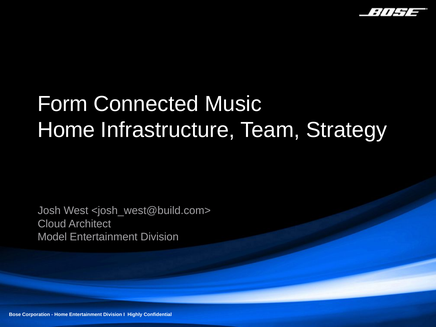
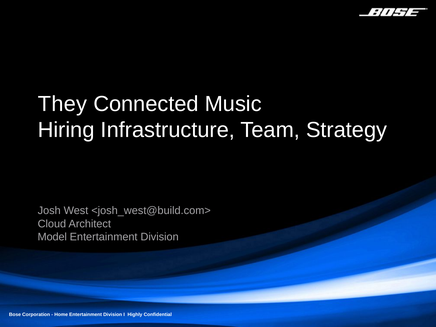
Form: Form -> They
Home at (66, 130): Home -> Hiring
